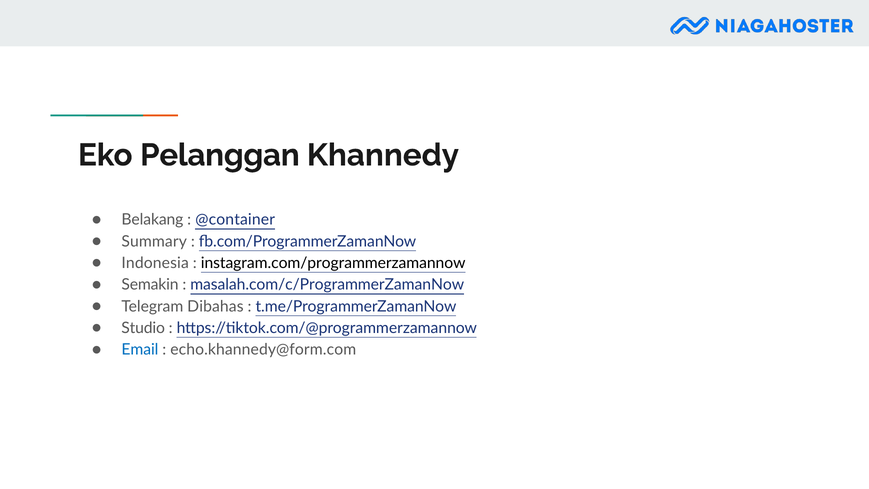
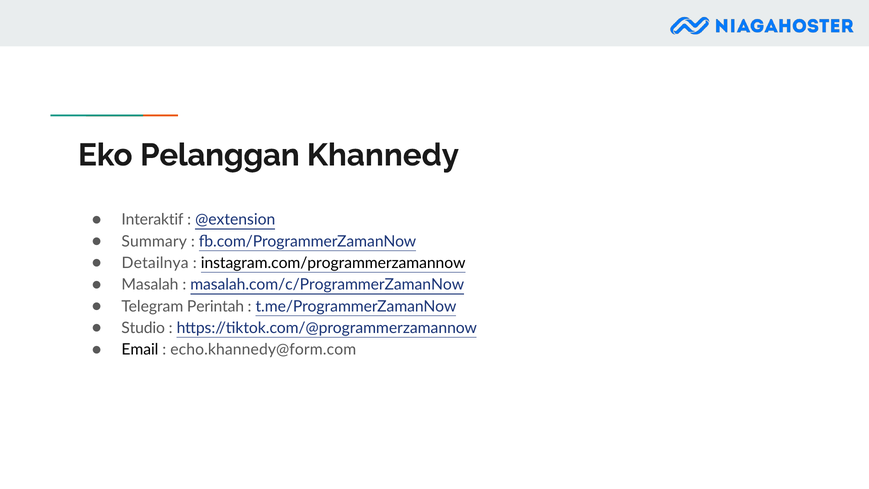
Belakang: Belakang -> Interaktif
@container: @container -> @extension
Indonesia: Indonesia -> Detailnya
Semakin: Semakin -> Masalah
Dibahas: Dibahas -> Perintah
Email colour: blue -> black
